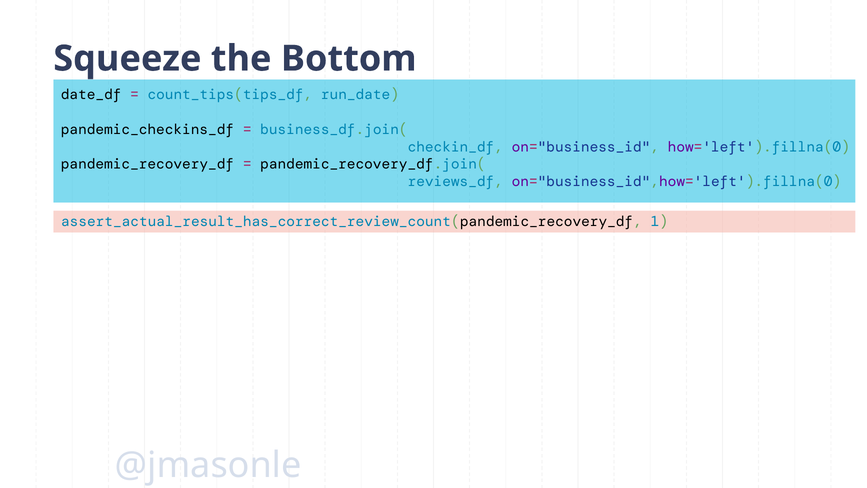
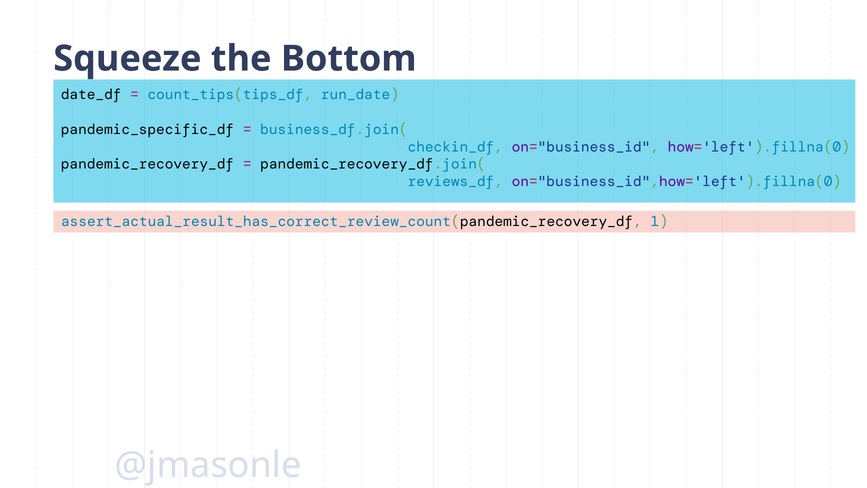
pandemic_checkins_df: pandemic_checkins_df -> pandemic_specific_df
